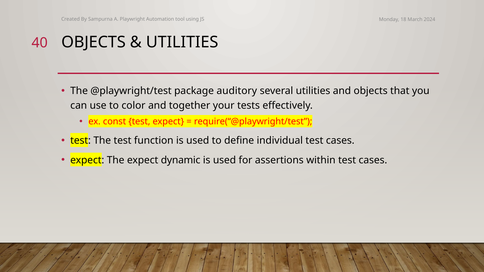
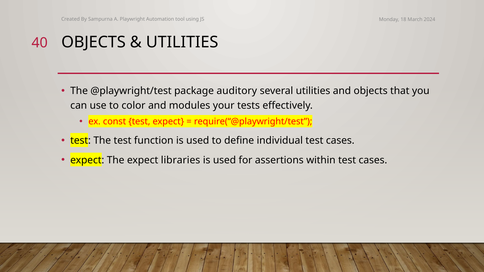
together: together -> modules
dynamic: dynamic -> libraries
